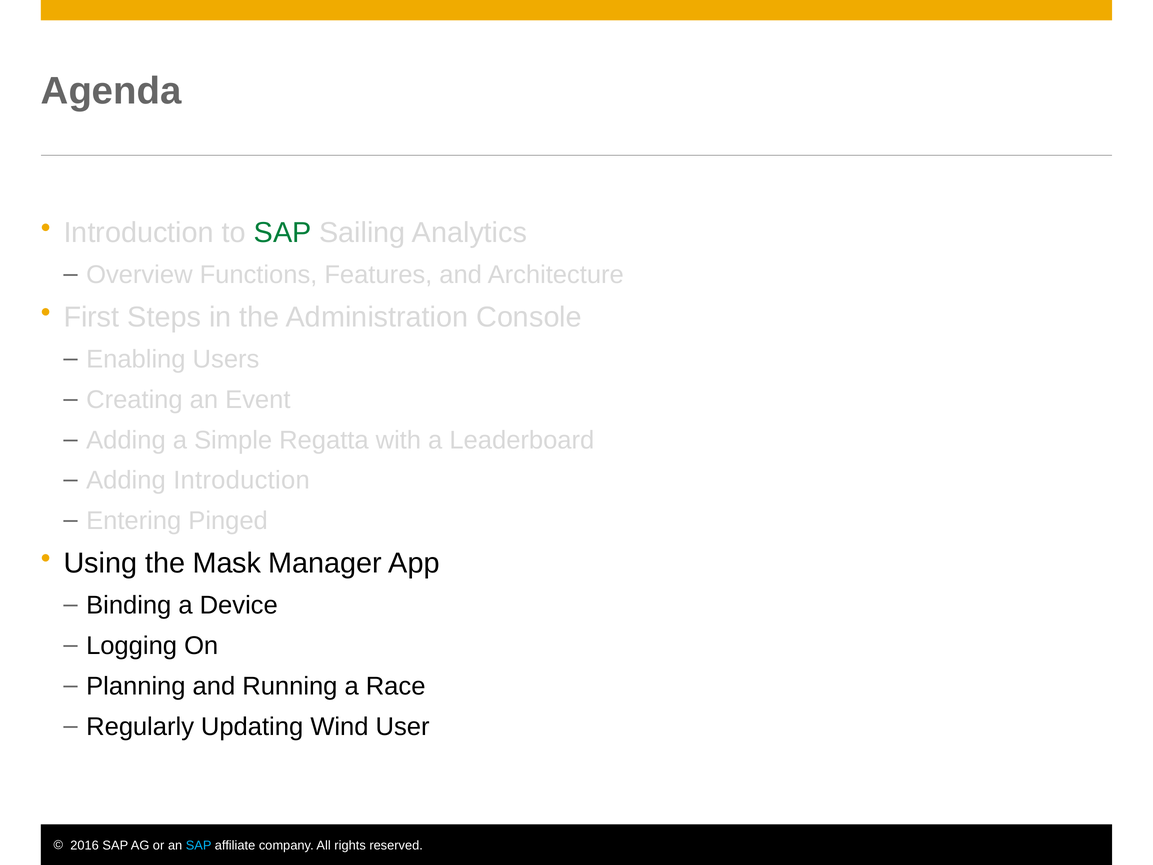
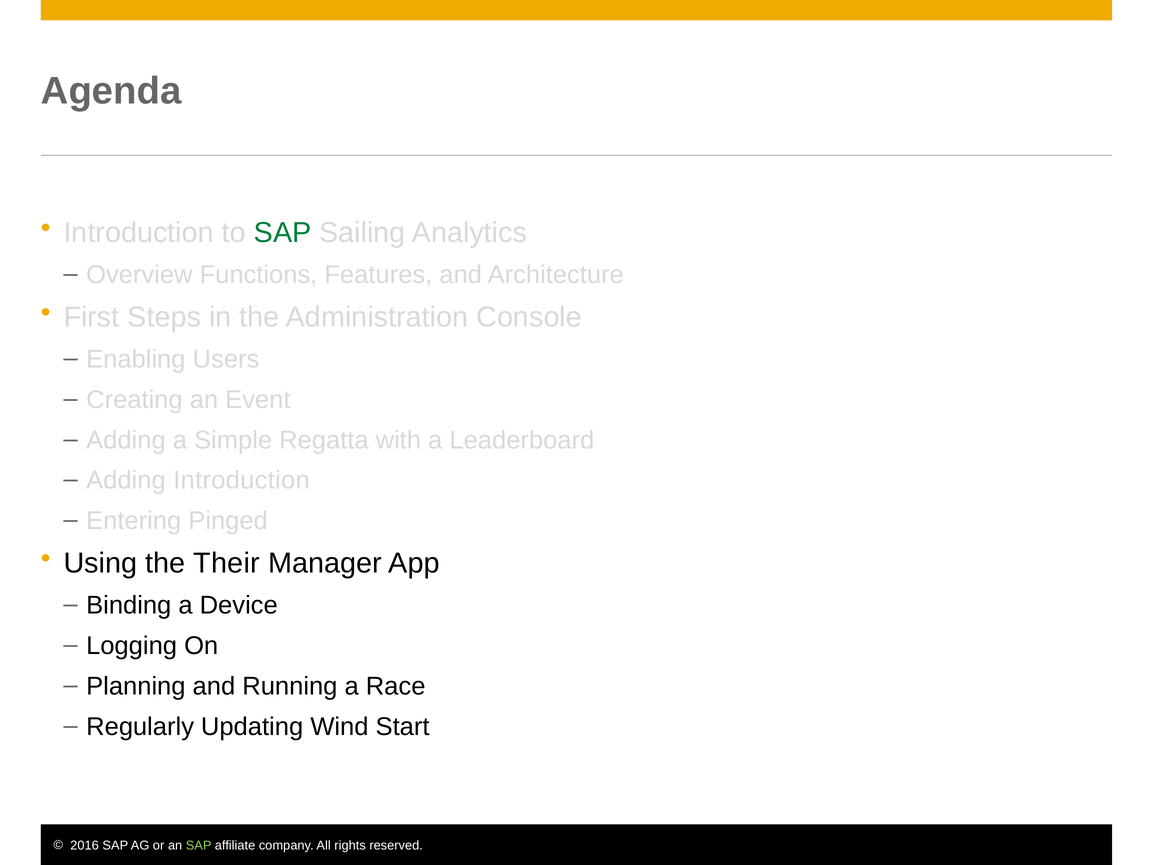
Mask: Mask -> Their
User: User -> Start
SAP at (199, 845) colour: light blue -> light green
